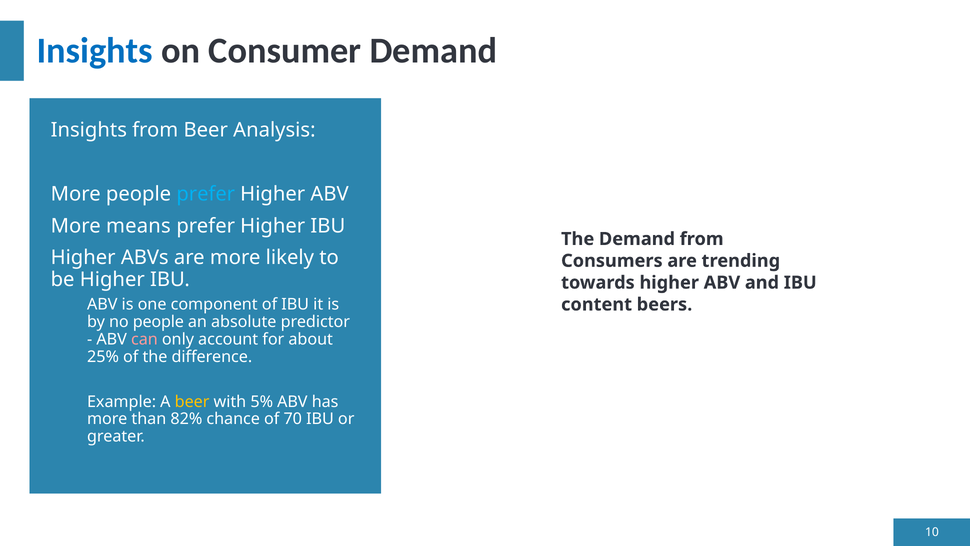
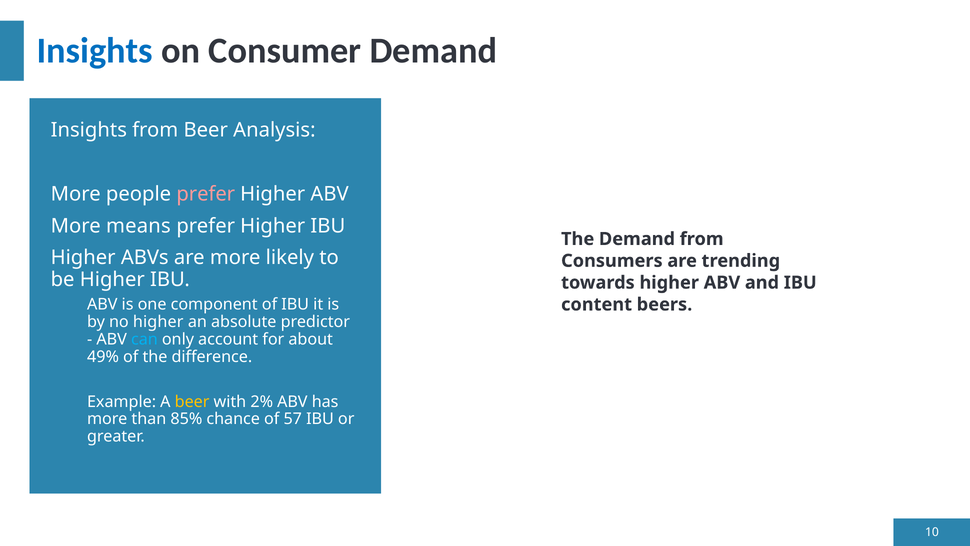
prefer at (206, 194) colour: light blue -> pink
no people: people -> higher
can colour: pink -> light blue
25%: 25% -> 49%
5%: 5% -> 2%
82%: 82% -> 85%
70: 70 -> 57
